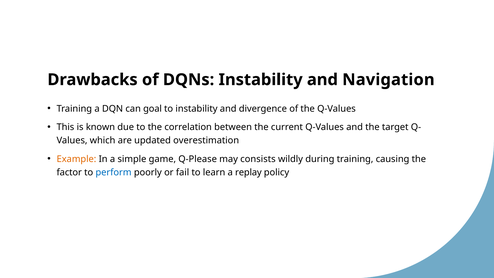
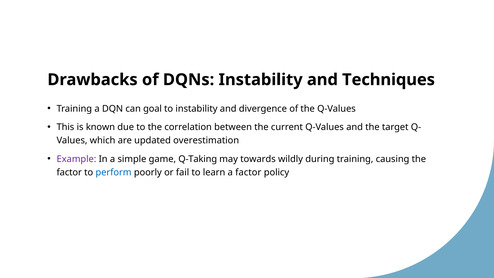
Navigation: Navigation -> Techniques
Example colour: orange -> purple
Q-Please: Q-Please -> Q-Taking
consists: consists -> towards
a replay: replay -> factor
